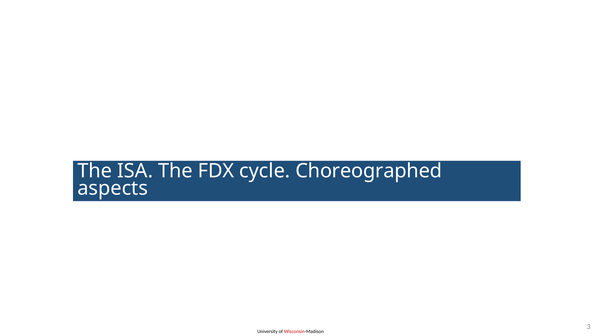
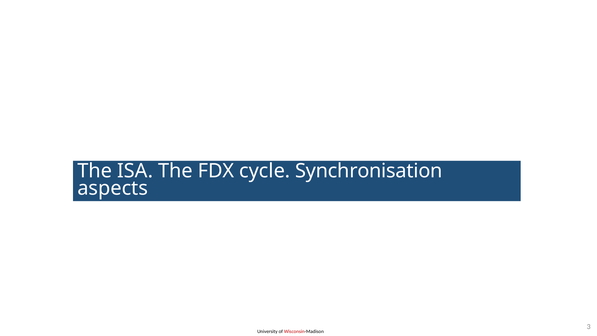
Choreographed: Choreographed -> Synchronisation
